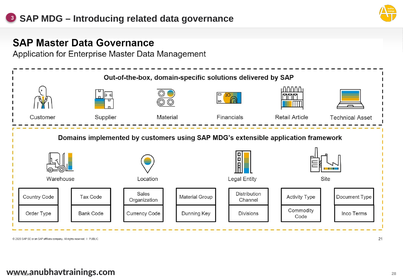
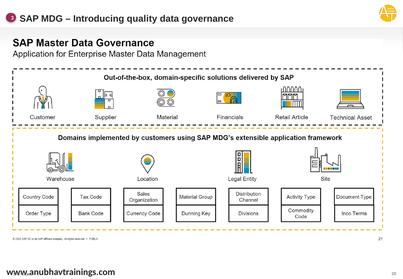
related: related -> quality
